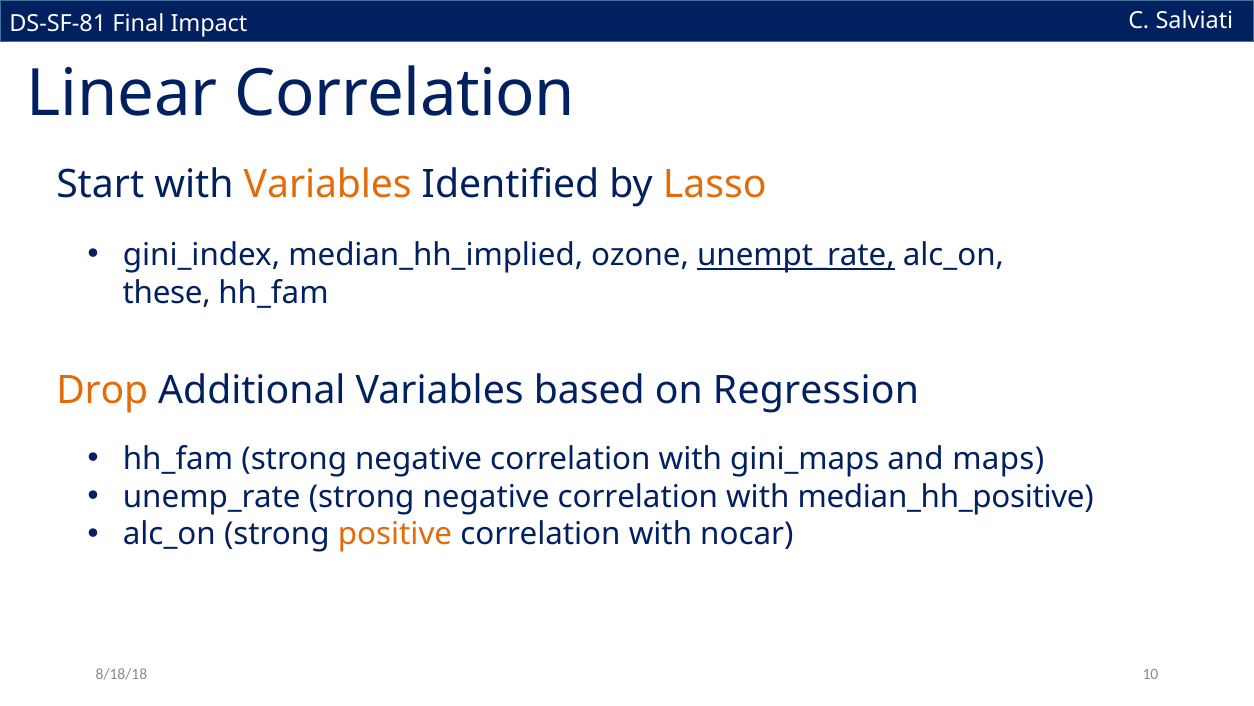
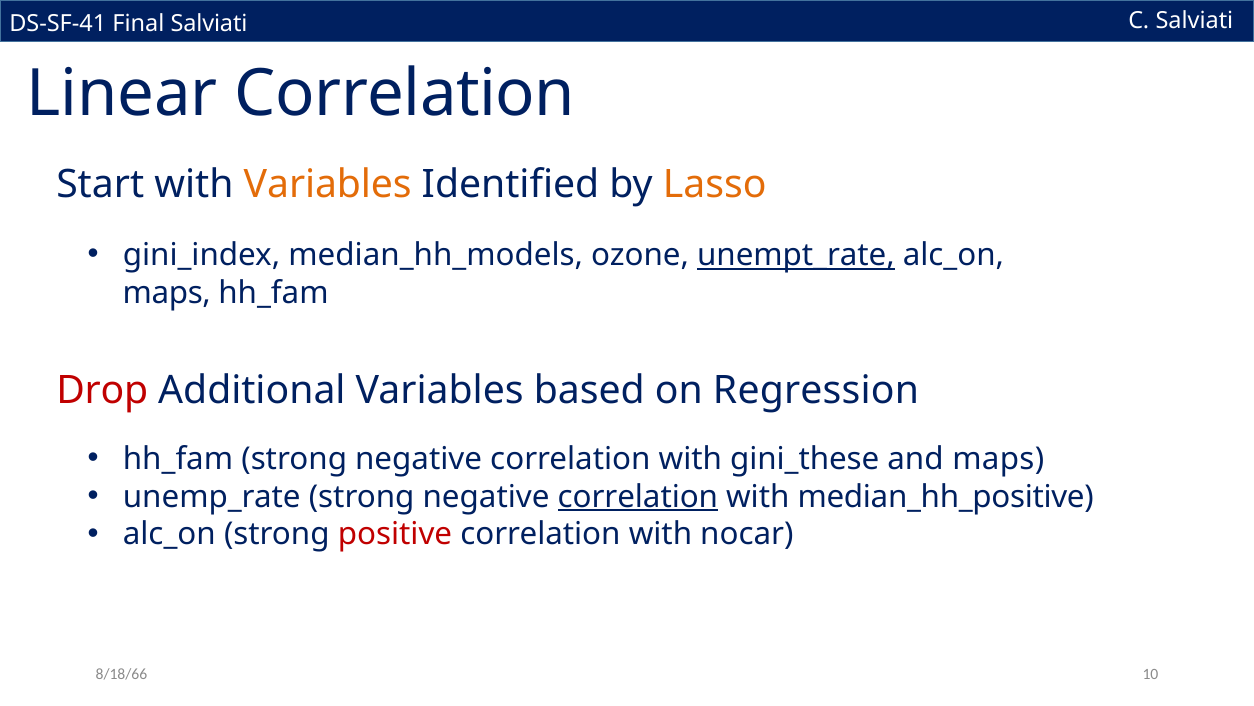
DS-SF-81: DS-SF-81 -> DS-SF-41
Final Impact: Impact -> Salviati
median_hh_implied: median_hh_implied -> median_hh_models
these at (167, 293): these -> maps
Drop colour: orange -> red
gini_maps: gini_maps -> gini_these
correlation at (638, 496) underline: none -> present
positive colour: orange -> red
8/18/18: 8/18/18 -> 8/18/66
